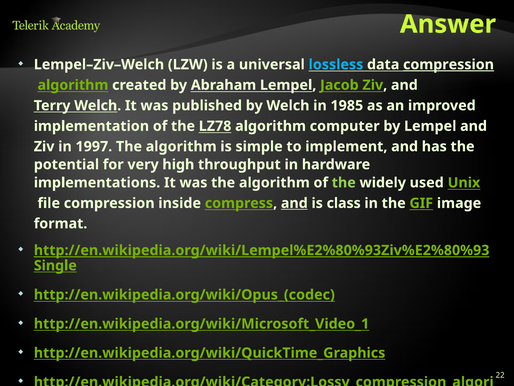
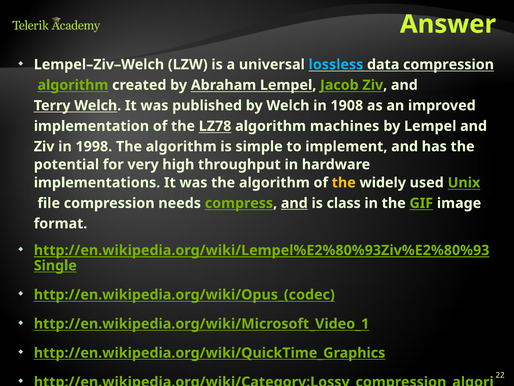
compression at (448, 64) underline: present -> none
1985: 1985 -> 1908
computer: computer -> machines
1997: 1997 -> 1998
the at (344, 182) colour: light green -> yellow
inside: inside -> needs
